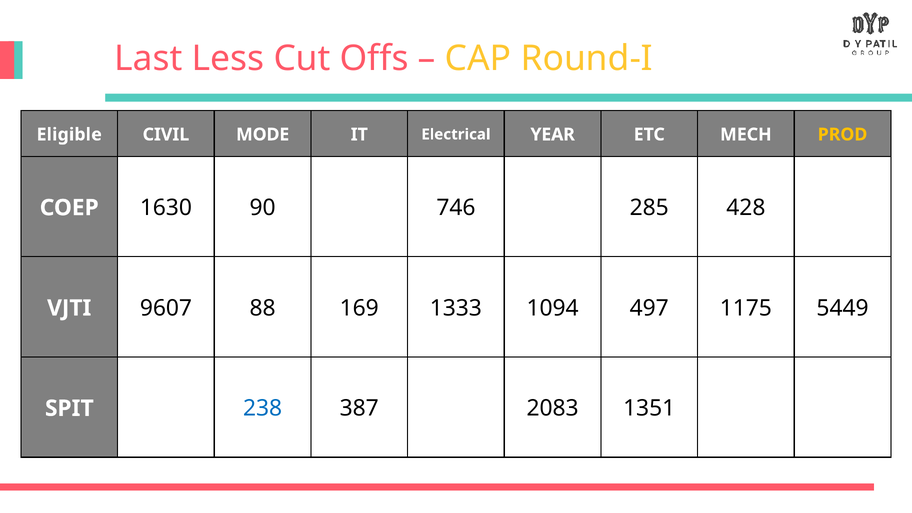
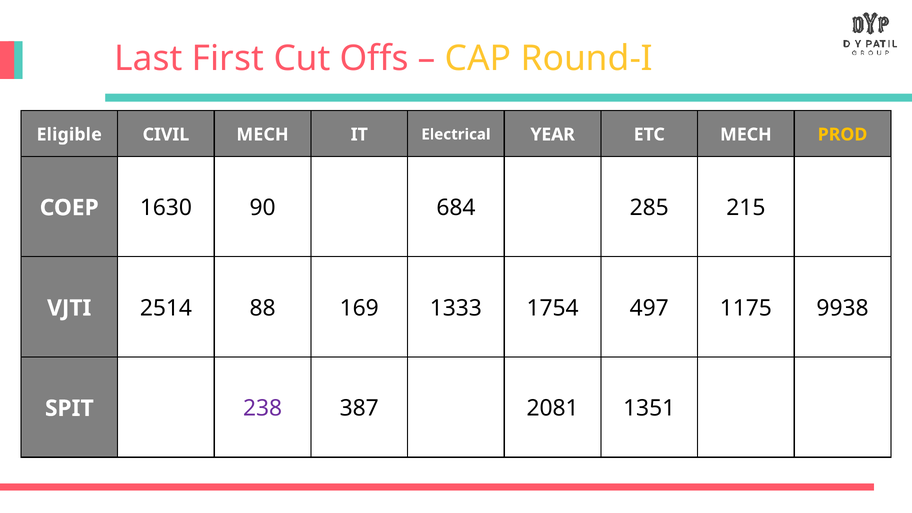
Less: Less -> First
CIVIL MODE: MODE -> MECH
746: 746 -> 684
428: 428 -> 215
9607: 9607 -> 2514
1094: 1094 -> 1754
5449: 5449 -> 9938
238 colour: blue -> purple
2083: 2083 -> 2081
